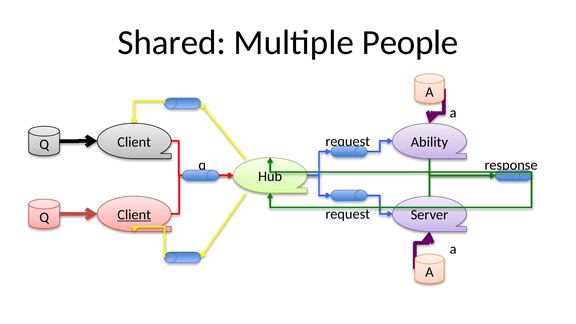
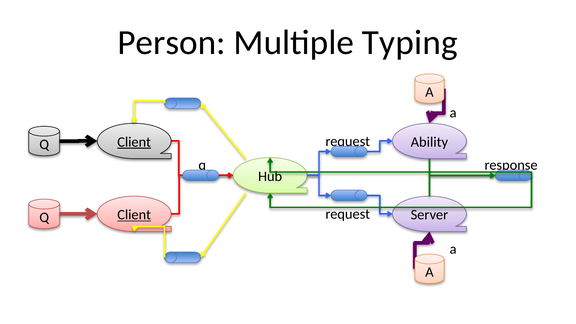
Shared: Shared -> Person
People: People -> Typing
Client at (134, 142) underline: none -> present
